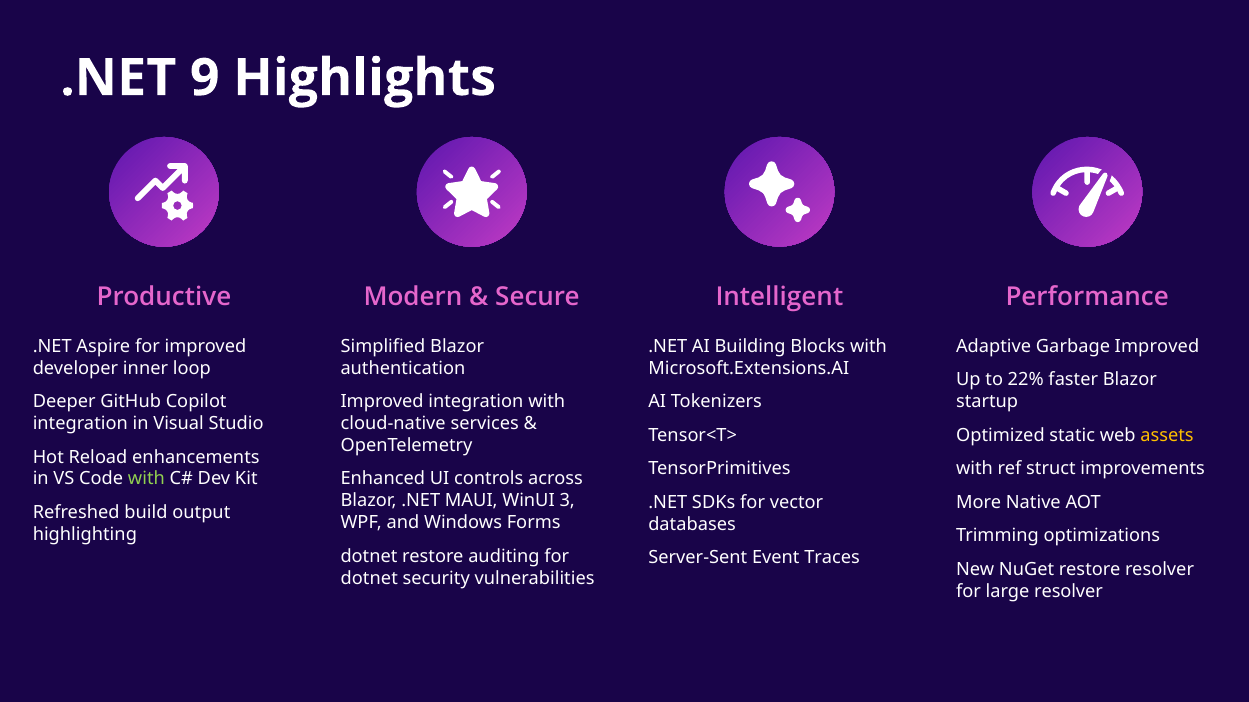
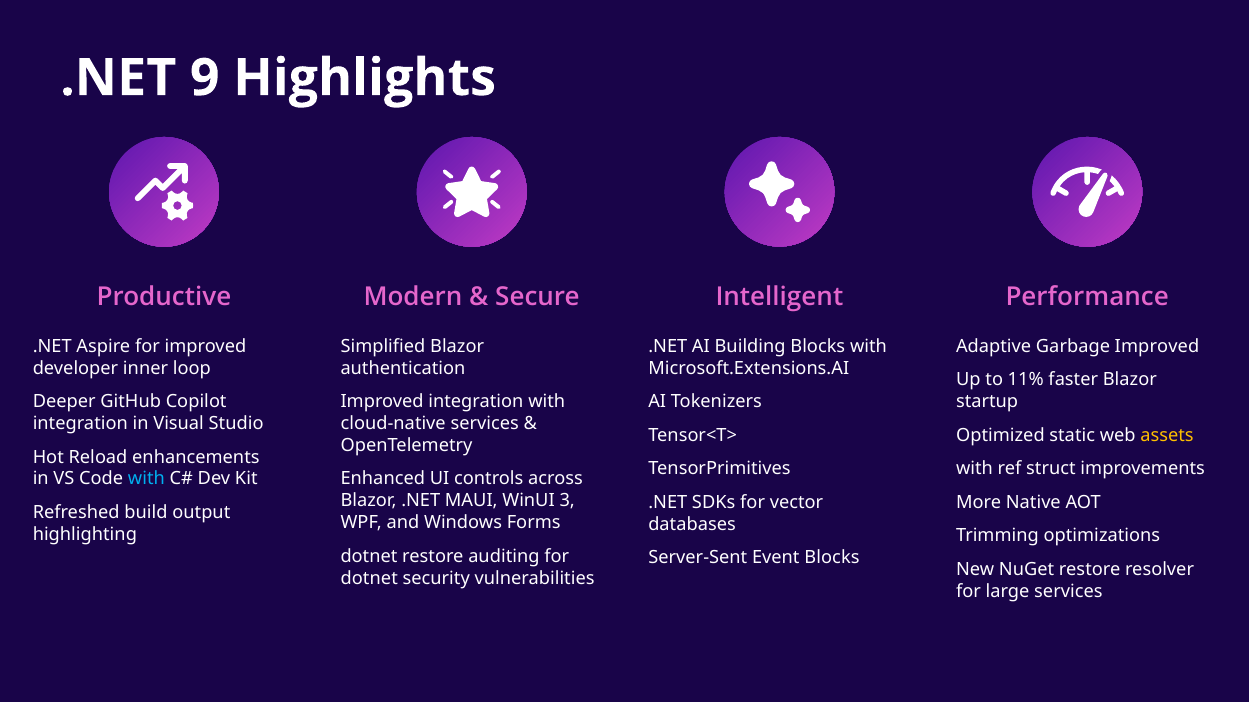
22%: 22% -> 11%
with at (146, 479) colour: light green -> light blue
Event Traces: Traces -> Blocks
large resolver: resolver -> services
